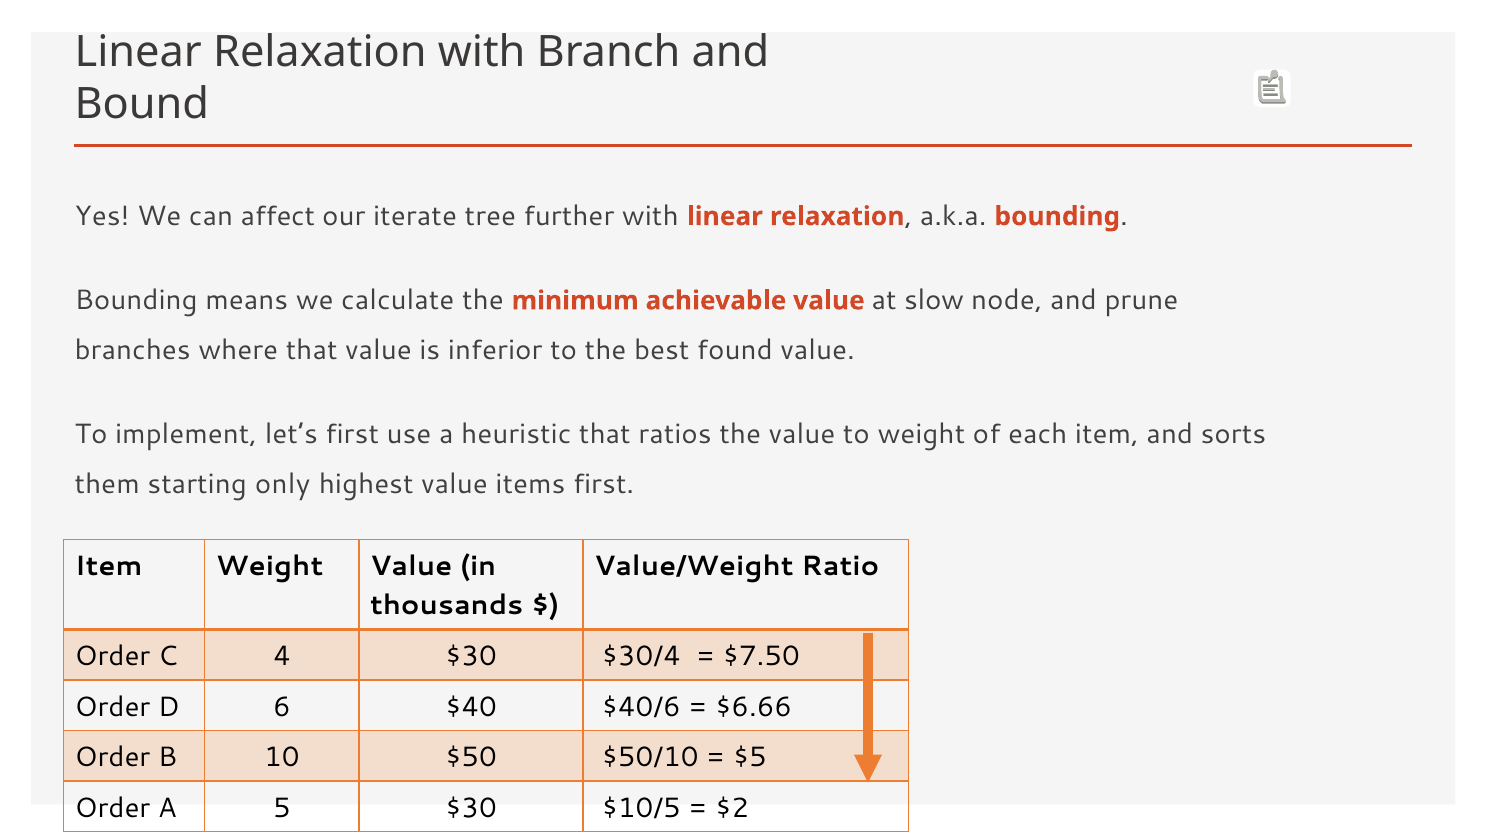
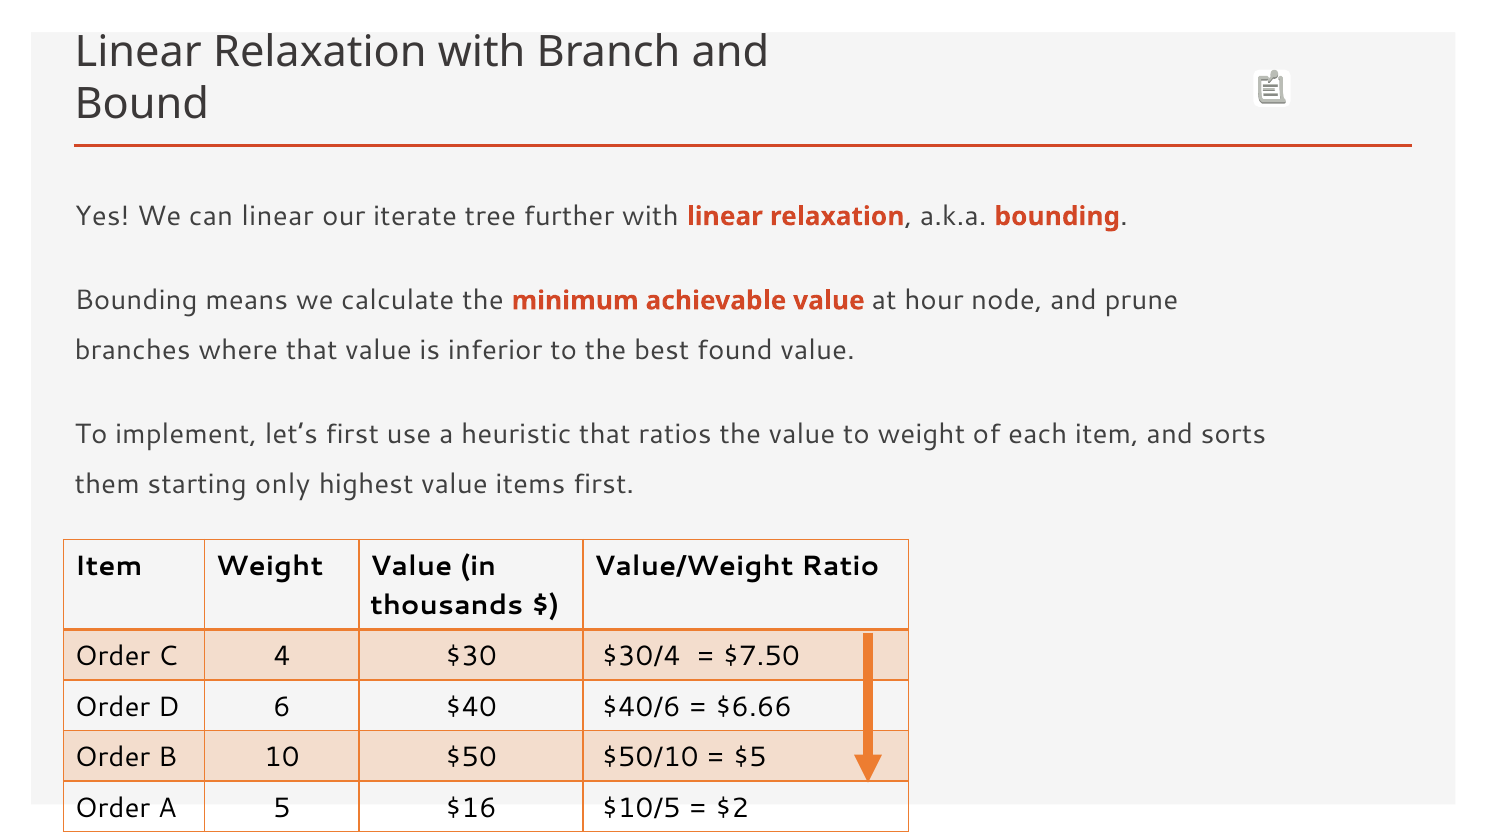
can affect: affect -> linear
slow: slow -> hour
5 $30: $30 -> $16
